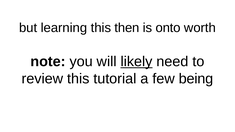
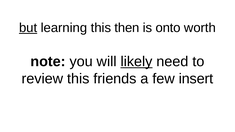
but underline: none -> present
tutorial: tutorial -> friends
being: being -> insert
